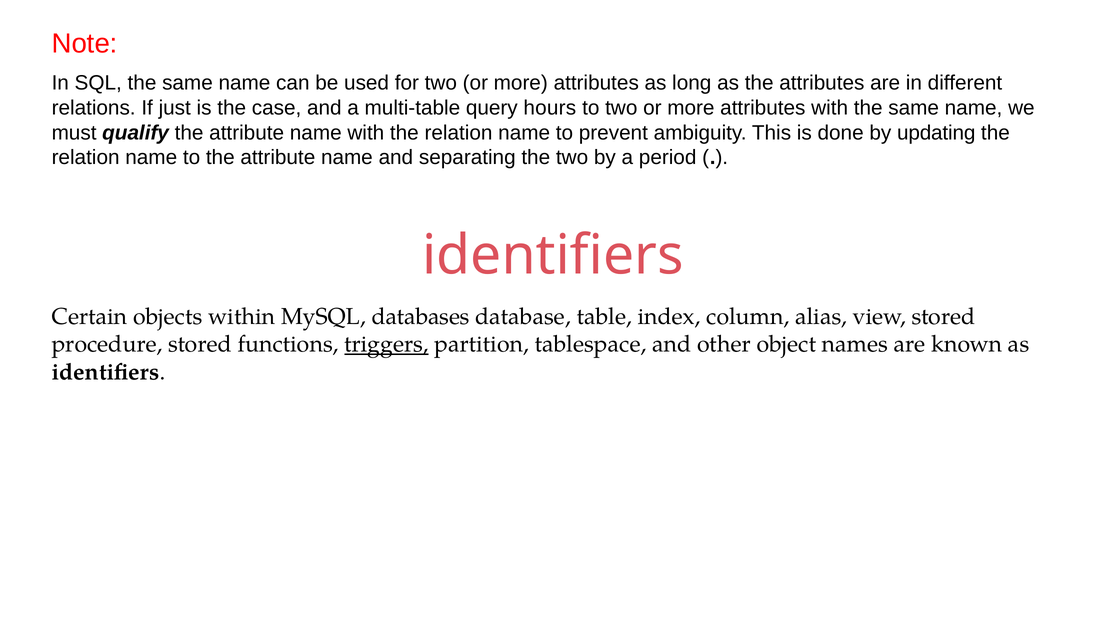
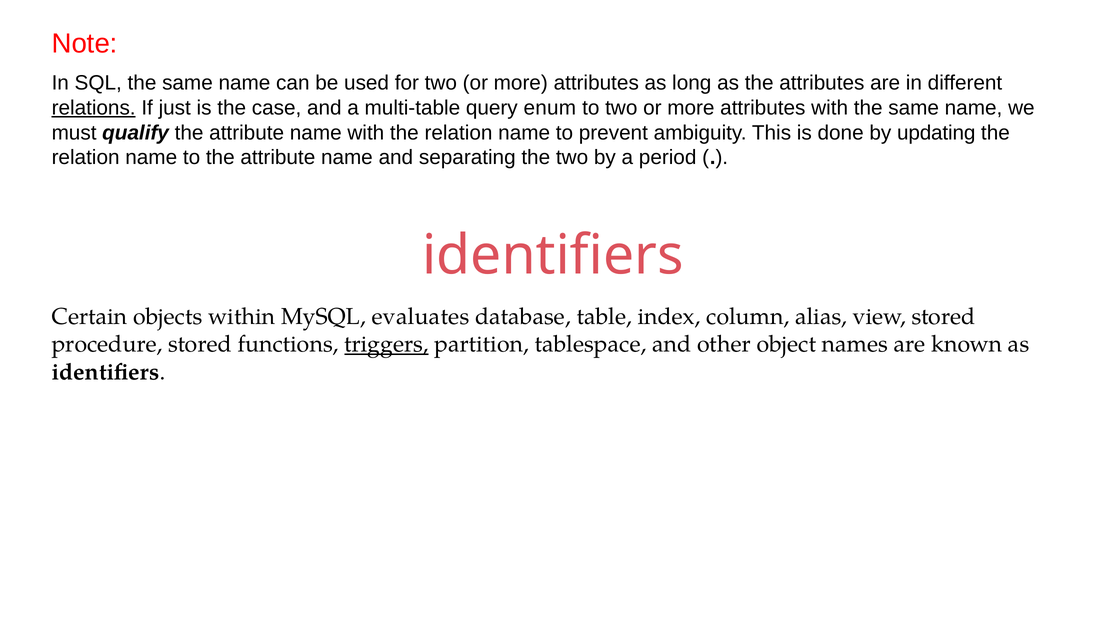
relations underline: none -> present
hours: hours -> enum
databases: databases -> evaluates
